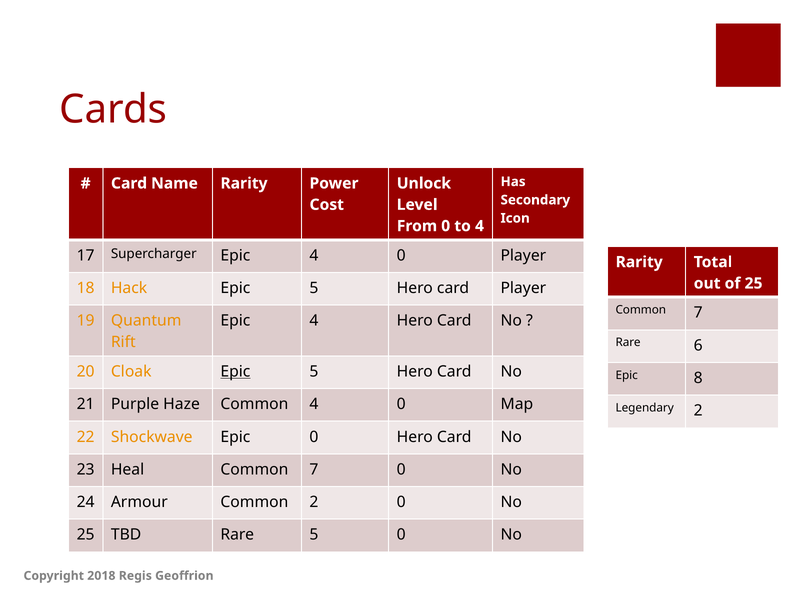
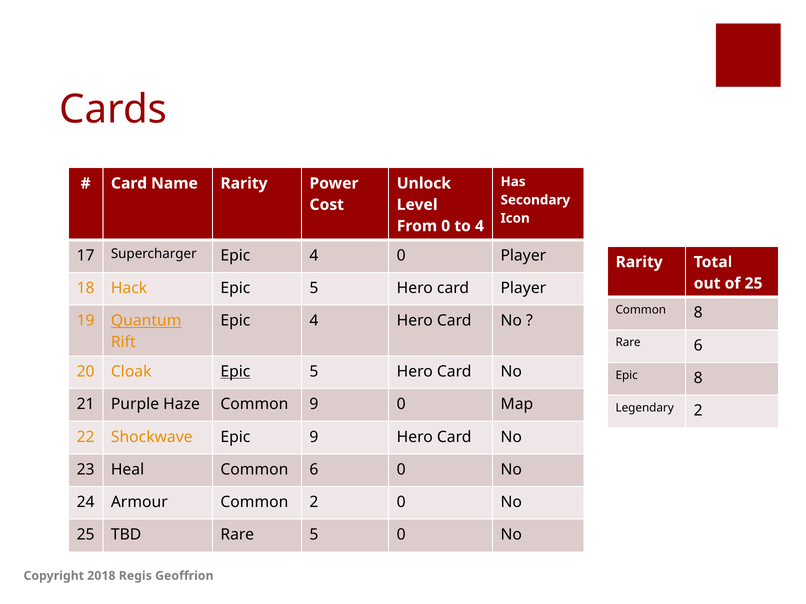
7 at (698, 313): 7 -> 8
Quantum underline: none -> present
Common 4: 4 -> 9
Epic 0: 0 -> 9
Heal Common 7: 7 -> 6
